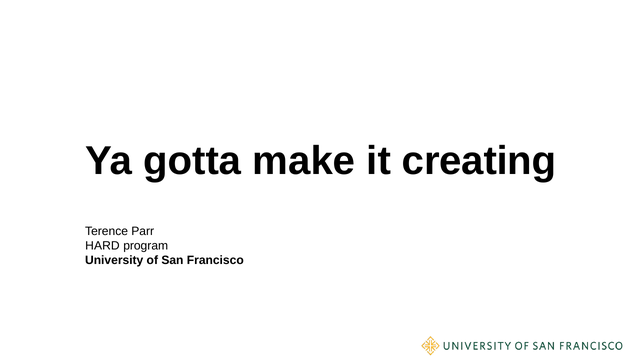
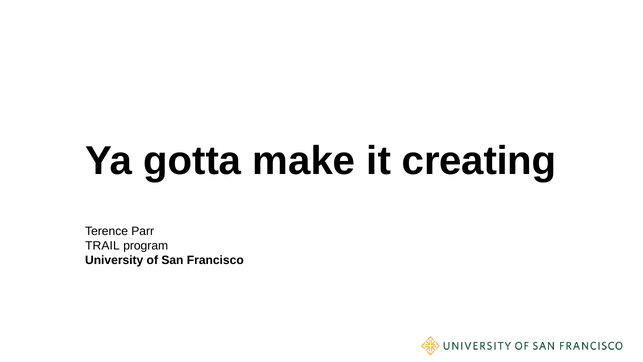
HARD: HARD -> TRAIL
